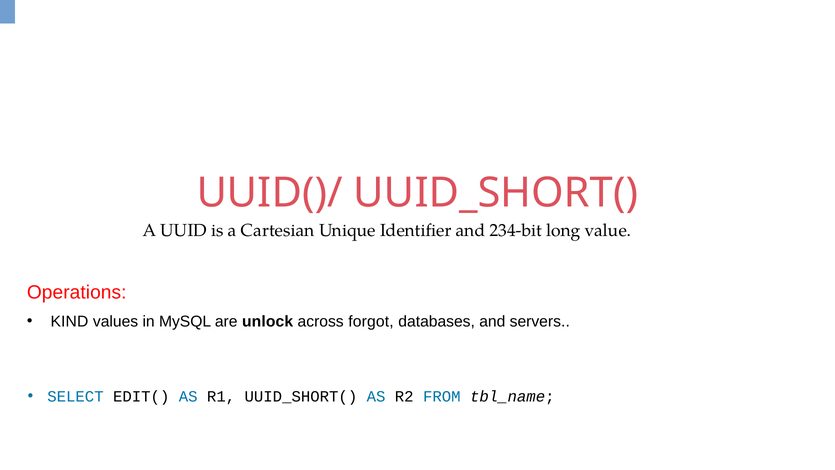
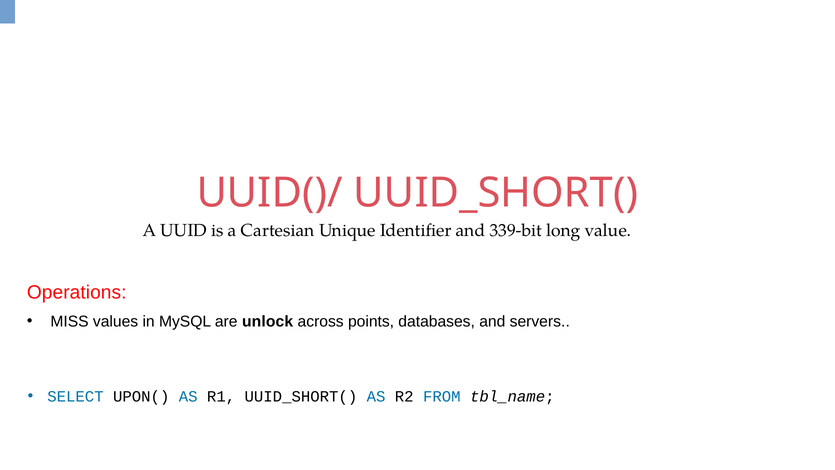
234-bit: 234-bit -> 339-bit
KIND: KIND -> MISS
forgot: forgot -> points
EDIT(: EDIT( -> UPON(
